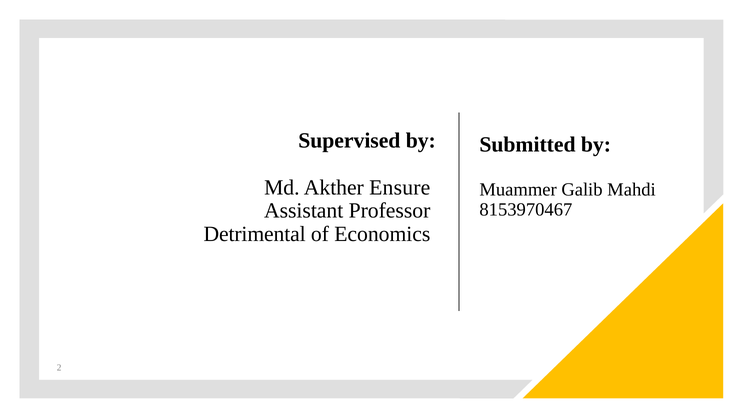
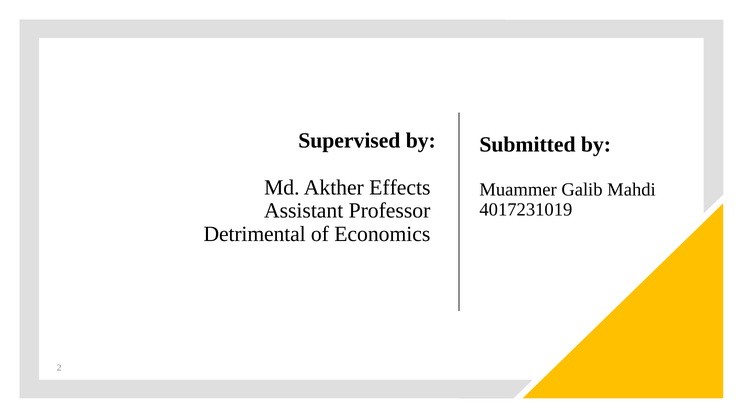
Ensure: Ensure -> Effects
8153970467: 8153970467 -> 4017231019
